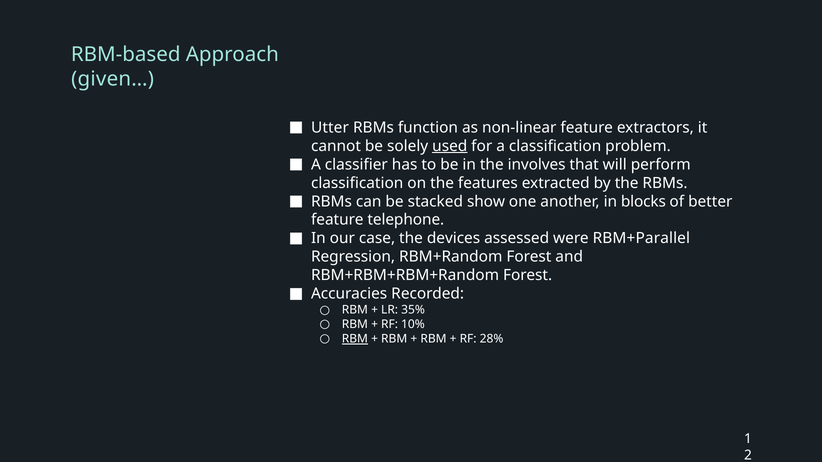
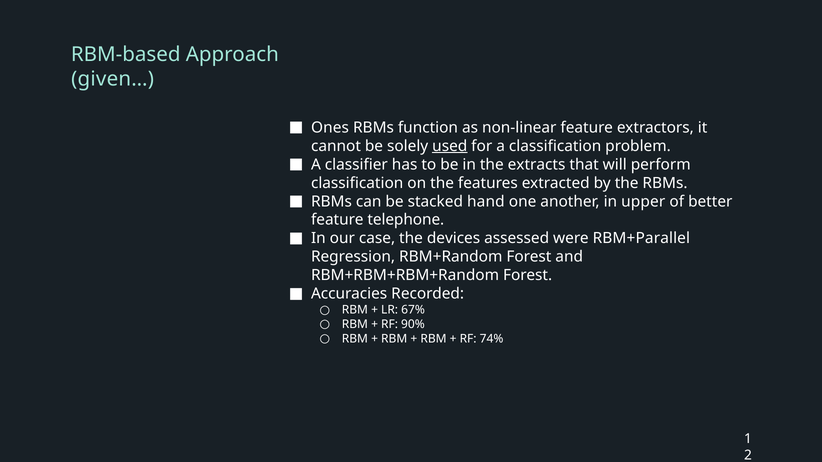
Utter: Utter -> Ones
involves: involves -> extracts
show: show -> hand
blocks: blocks -> upper
35%: 35% -> 67%
10%: 10% -> 90%
RBM at (355, 339) underline: present -> none
28%: 28% -> 74%
